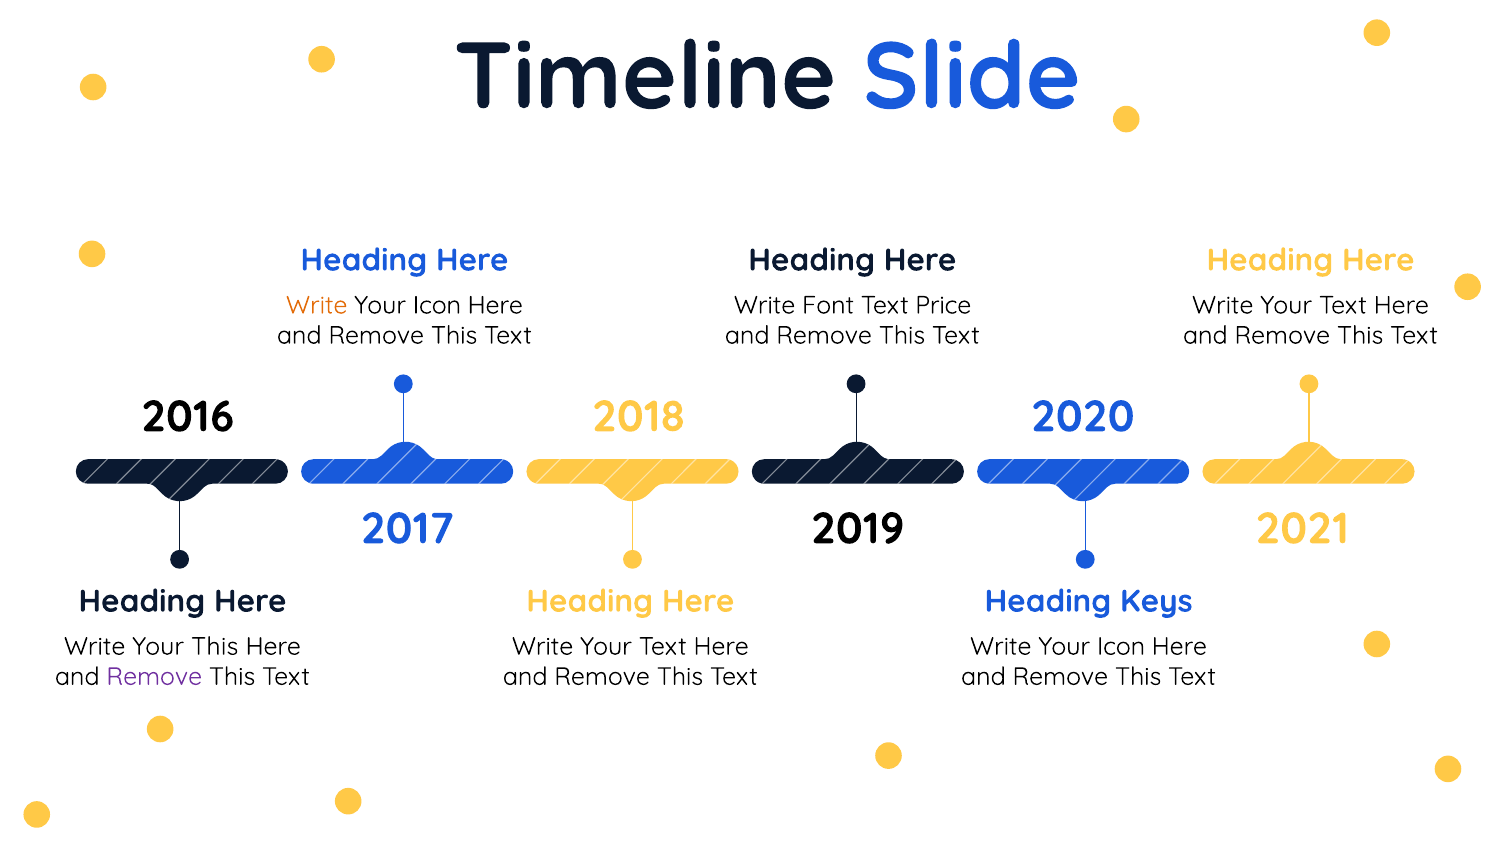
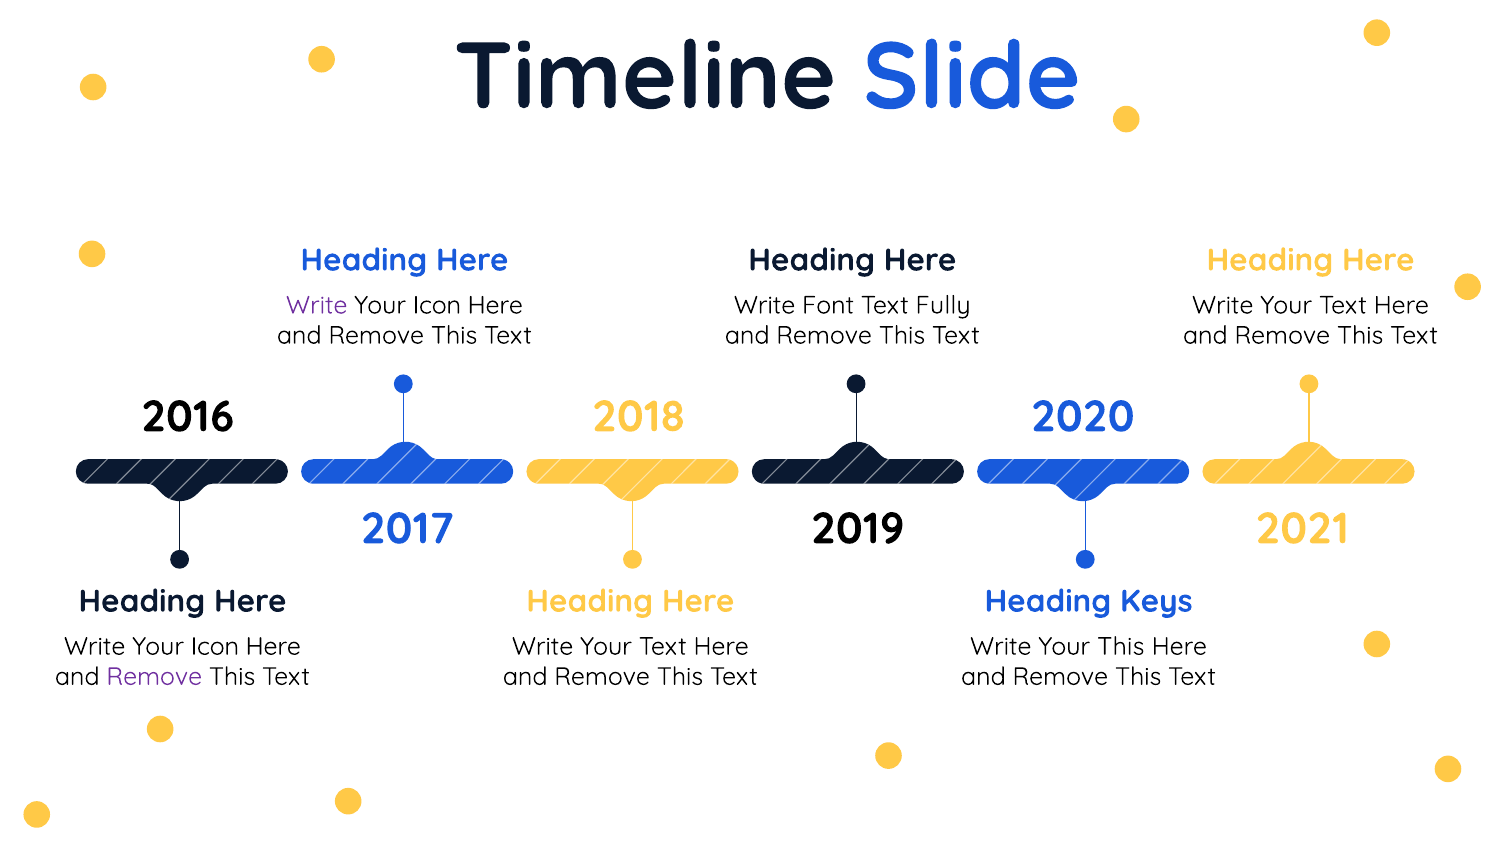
Write at (317, 305) colour: orange -> purple
Price: Price -> Fully
This at (215, 646): This -> Icon
Icon at (1121, 646): Icon -> This
